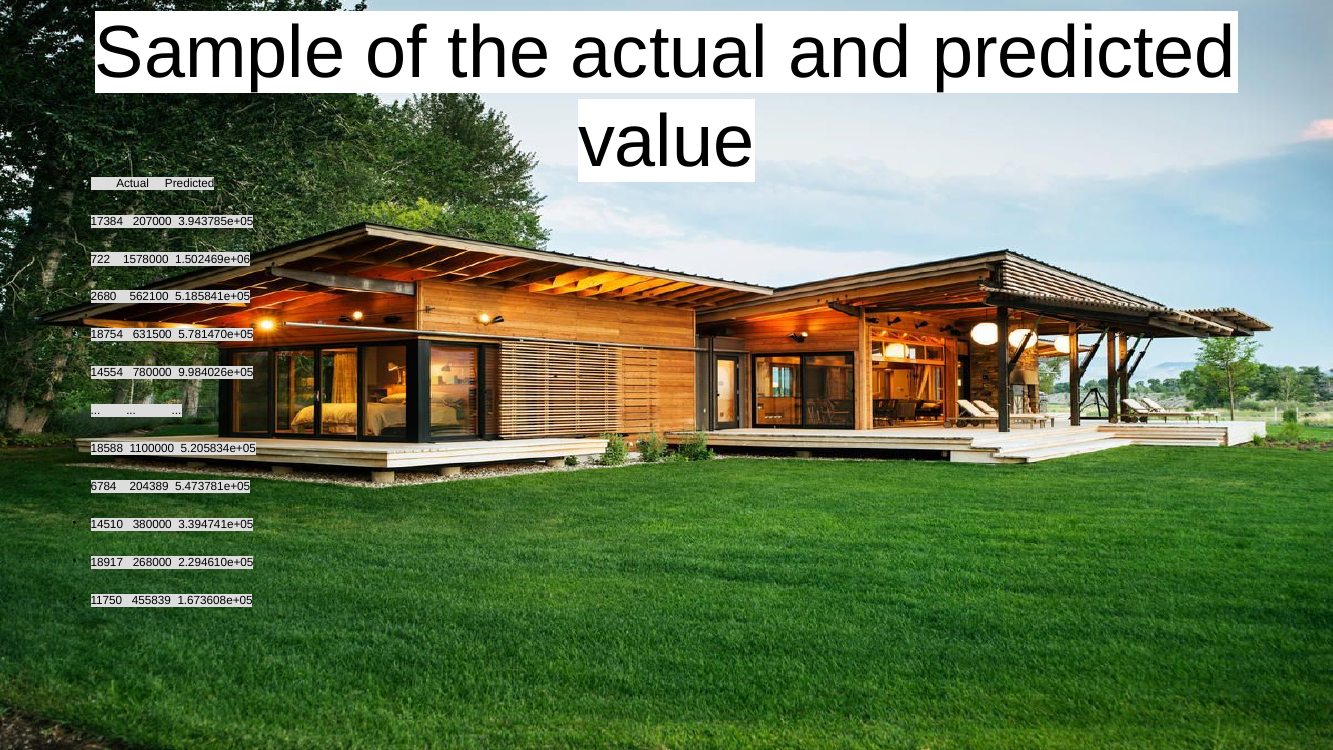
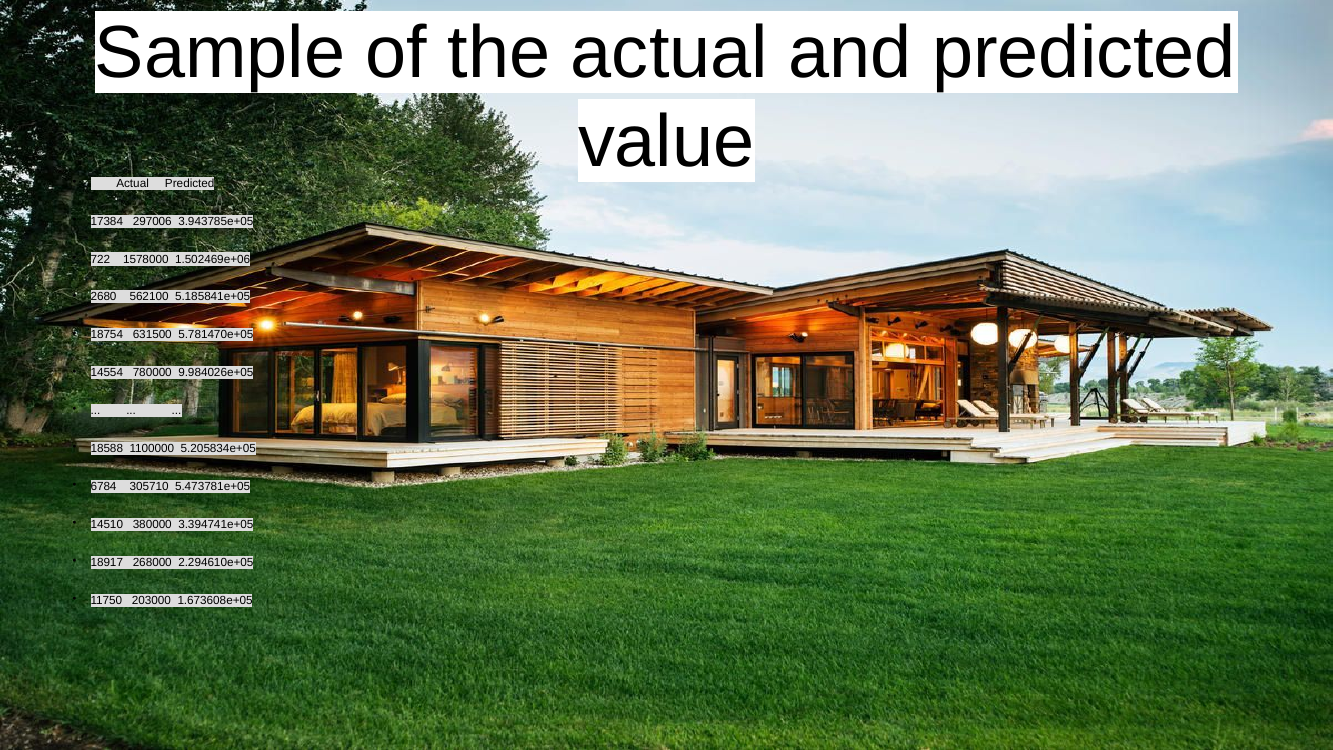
207000: 207000 -> 297006
204389: 204389 -> 305710
455839: 455839 -> 203000
